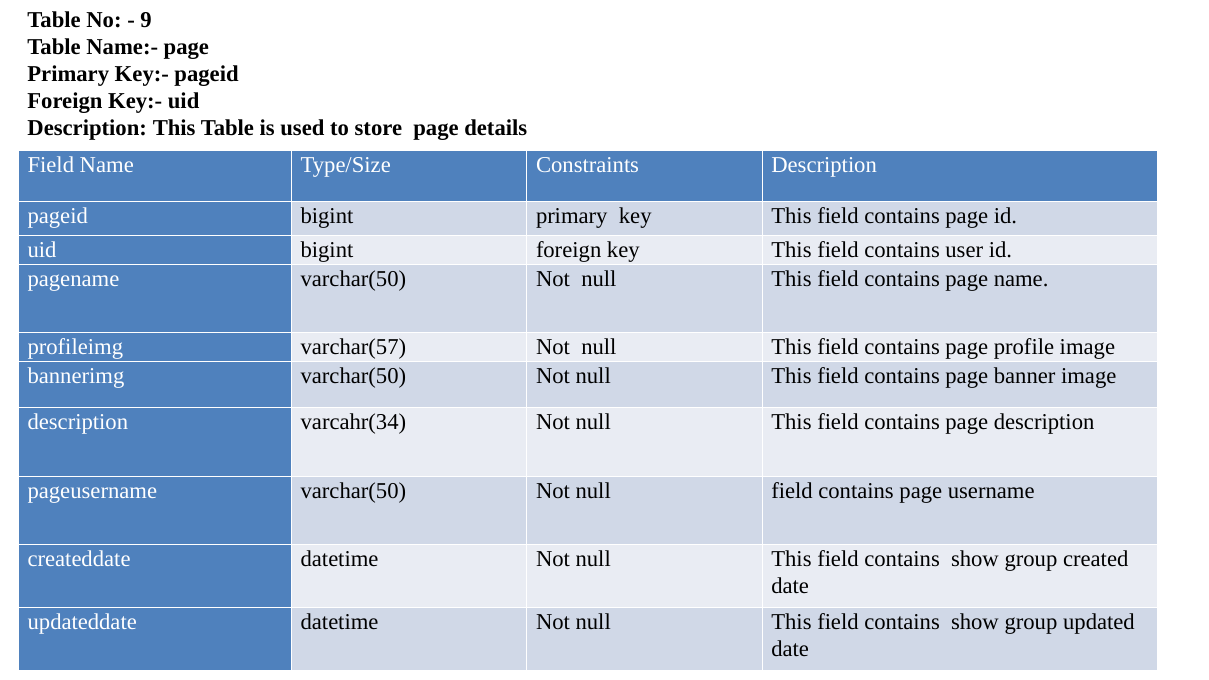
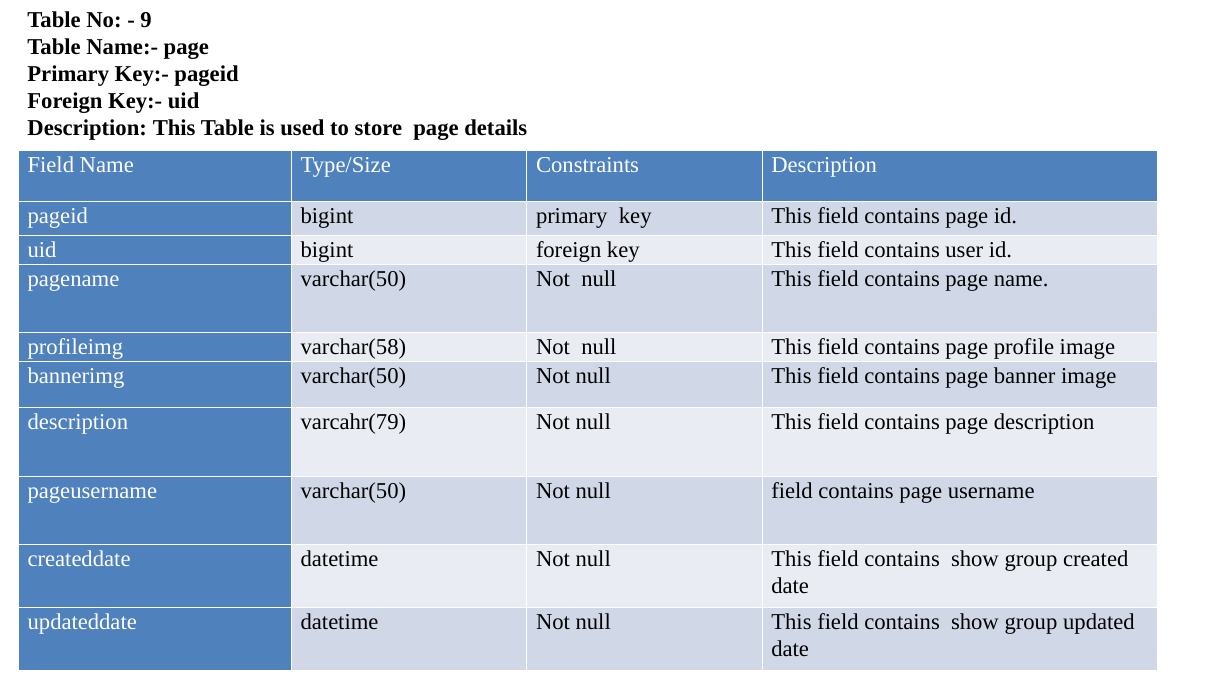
varchar(57: varchar(57 -> varchar(58
varcahr(34: varcahr(34 -> varcahr(79
